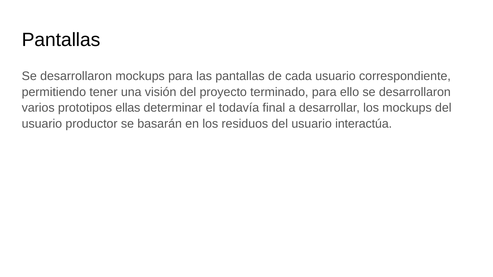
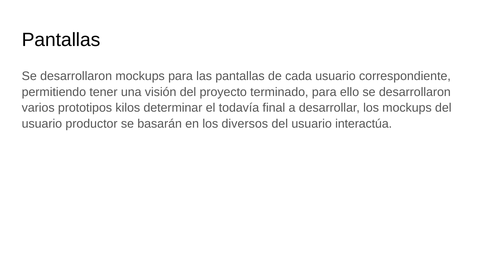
ellas: ellas -> kilos
residuos: residuos -> diversos
